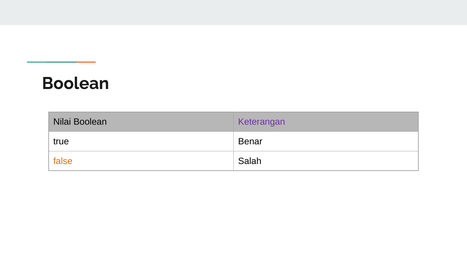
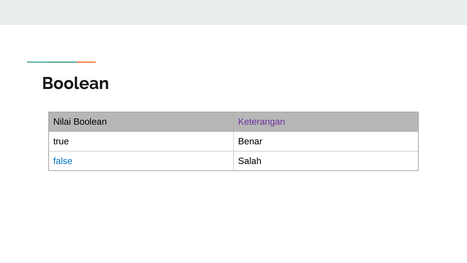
false colour: orange -> blue
